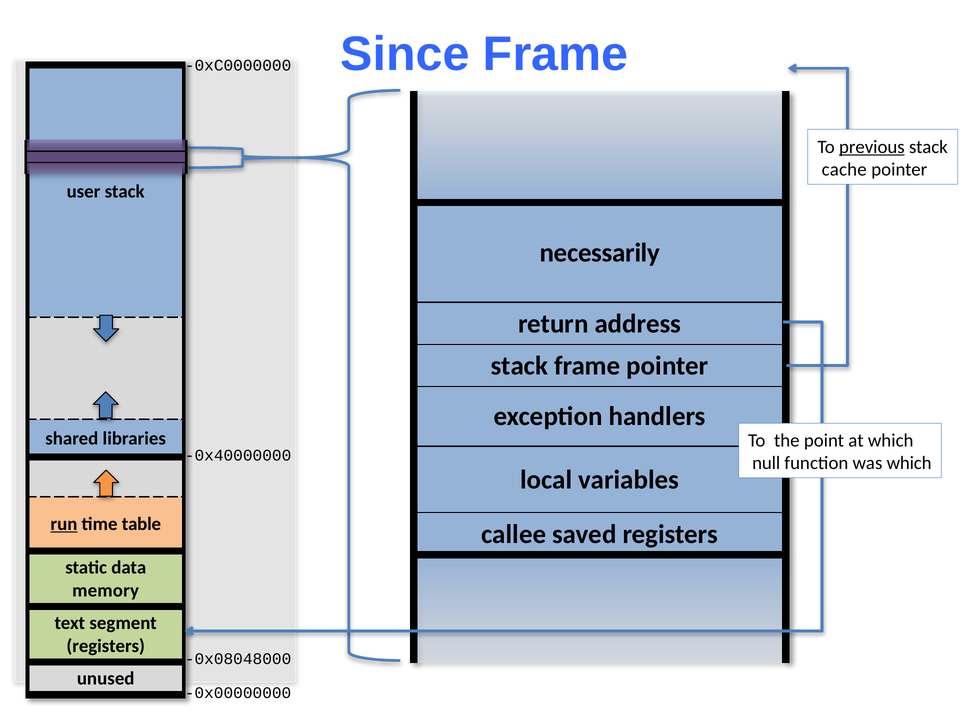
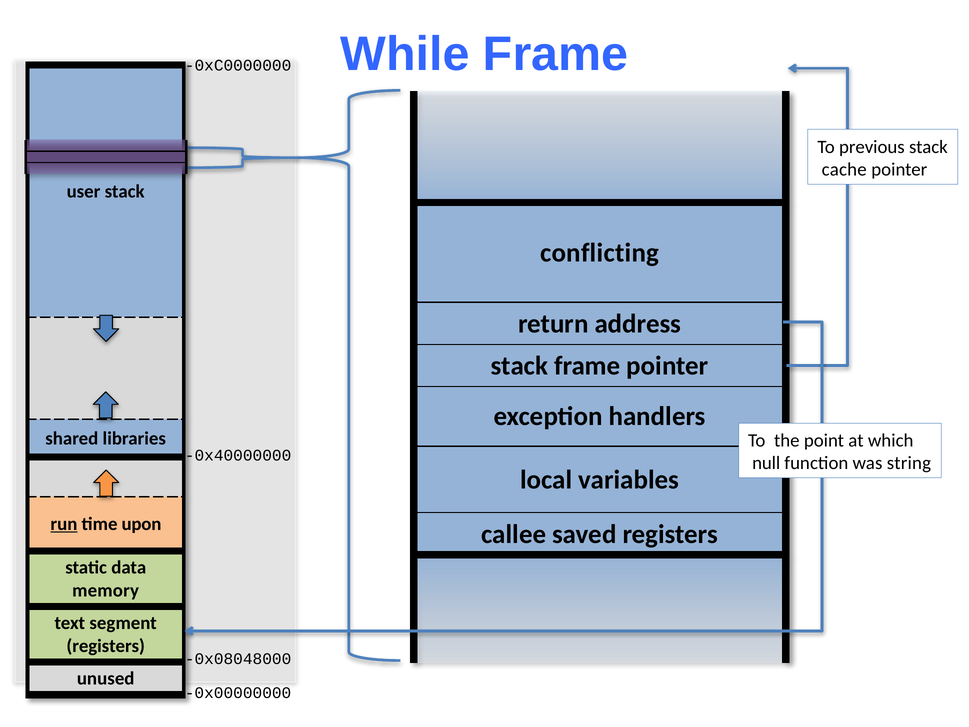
Since: Since -> While
previous underline: present -> none
necessarily: necessarily -> conflicting
was which: which -> string
table: table -> upon
